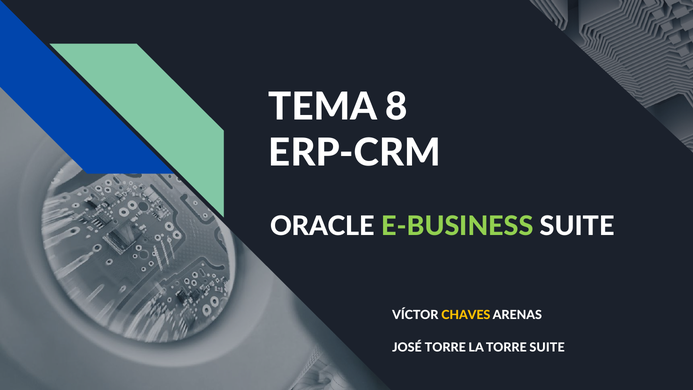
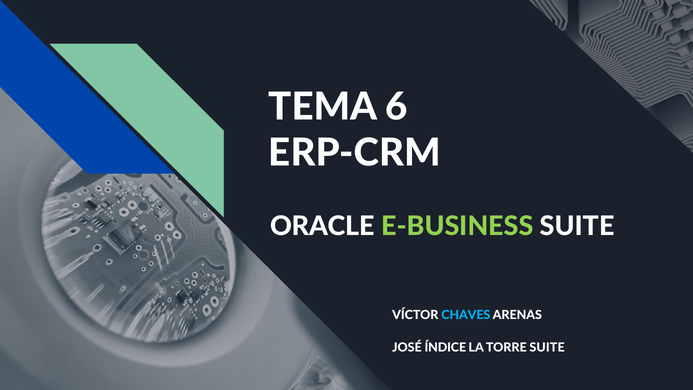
8: 8 -> 6
CHAVES colour: yellow -> light blue
JOSÉ TORRE: TORRE -> ÍNDICE
